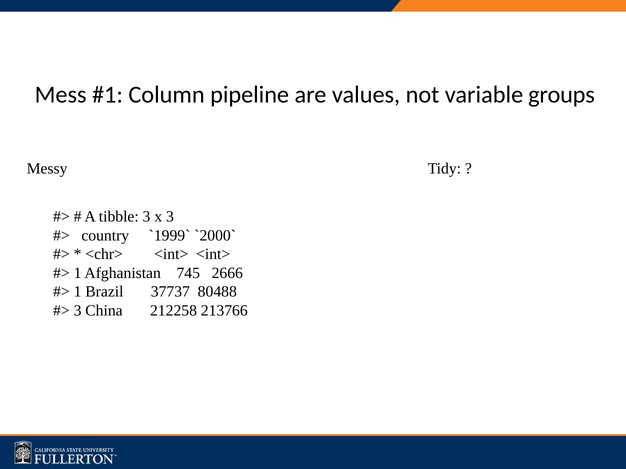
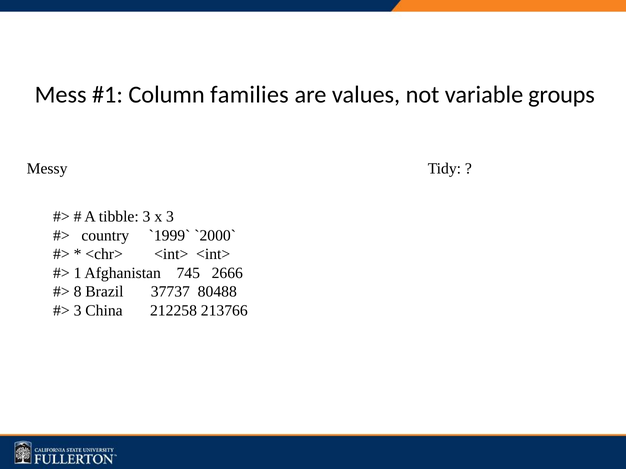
pipeline: pipeline -> families
1 at (78, 292): 1 -> 8
